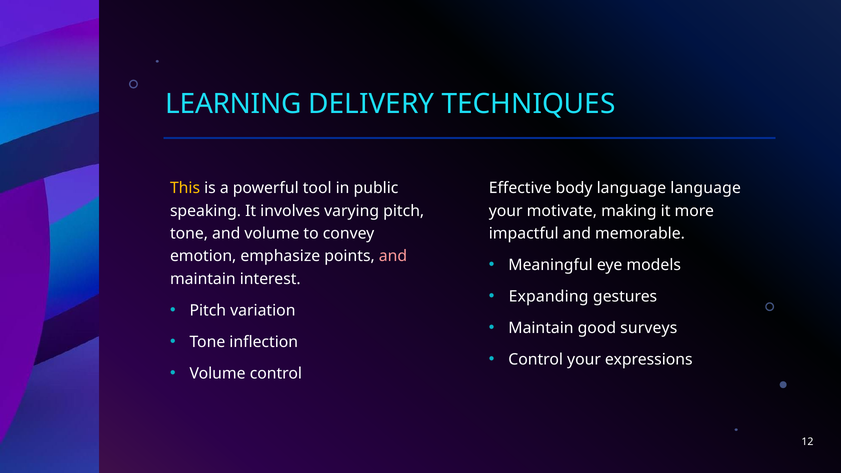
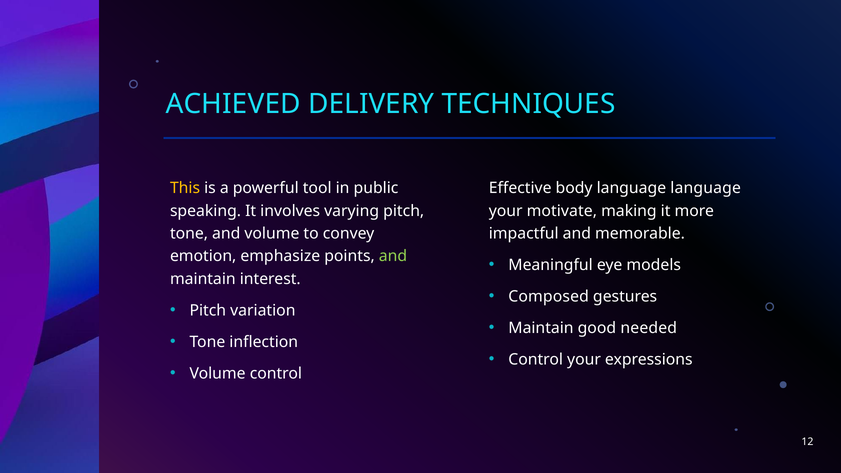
LEARNING: LEARNING -> ACHIEVED
and at (393, 256) colour: pink -> light green
Expanding: Expanding -> Composed
surveys: surveys -> needed
